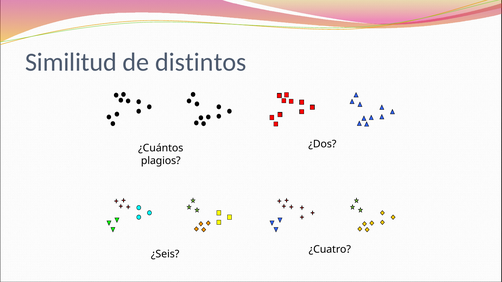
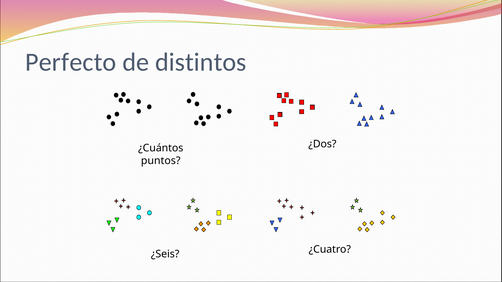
Similitud: Similitud -> Perfecto
plagios: plagios -> puntos
